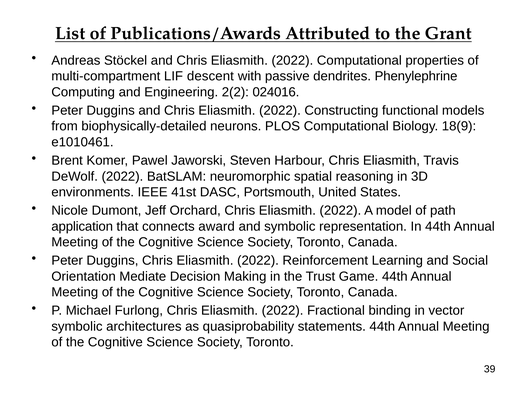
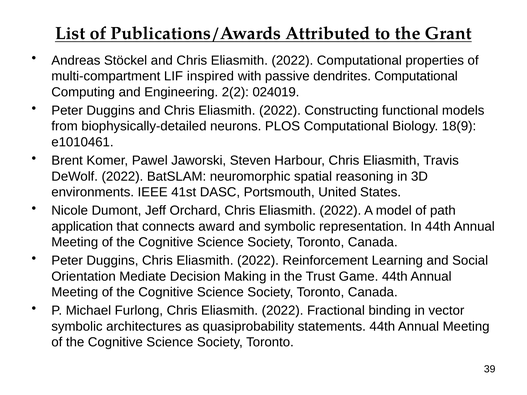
descent: descent -> inspired
dendrites Phenylephrine: Phenylephrine -> Computational
024016: 024016 -> 024019
